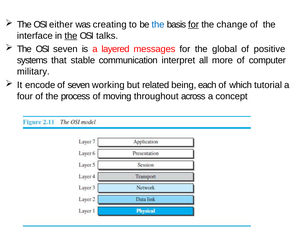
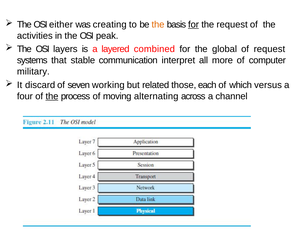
the at (158, 24) colour: blue -> orange
the change: change -> request
interface: interface -> activities
the at (71, 36) underline: present -> none
talks: talks -> peak
OSI seven: seven -> layers
messages: messages -> combined
of positive: positive -> request
encode: encode -> discard
being: being -> those
tutorial: tutorial -> versus
the at (52, 96) underline: none -> present
throughout: throughout -> alternating
concept: concept -> channel
